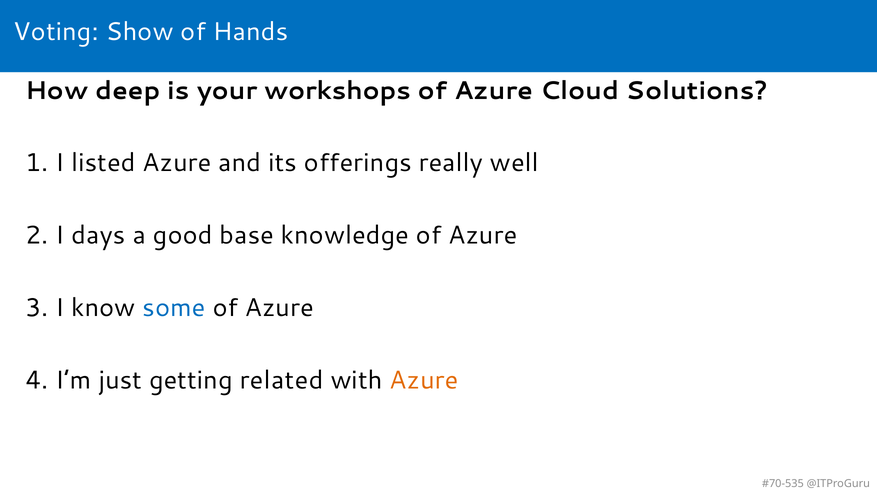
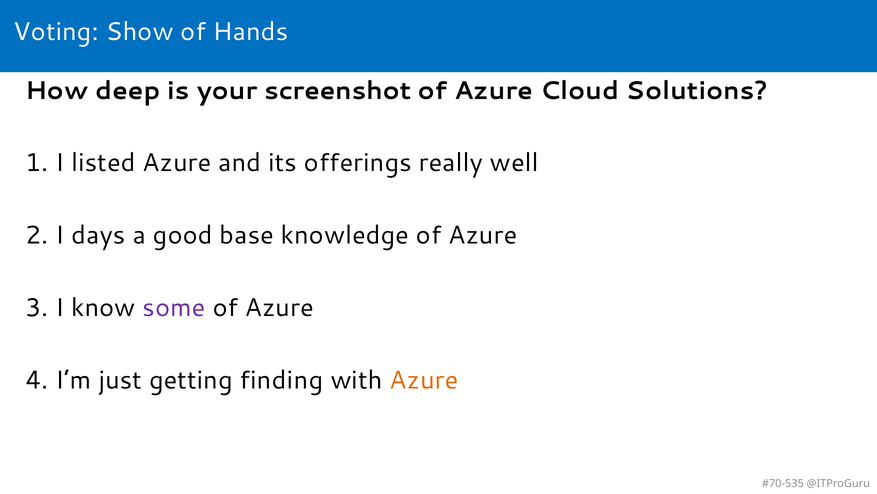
workshops: workshops -> screenshot
some colour: blue -> purple
related: related -> finding
